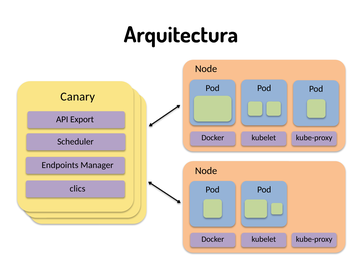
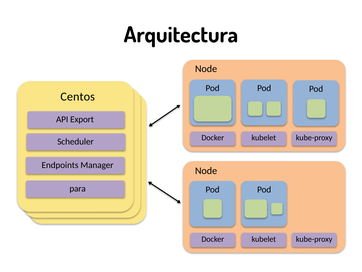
Canary: Canary -> Centos
clics: clics -> para
